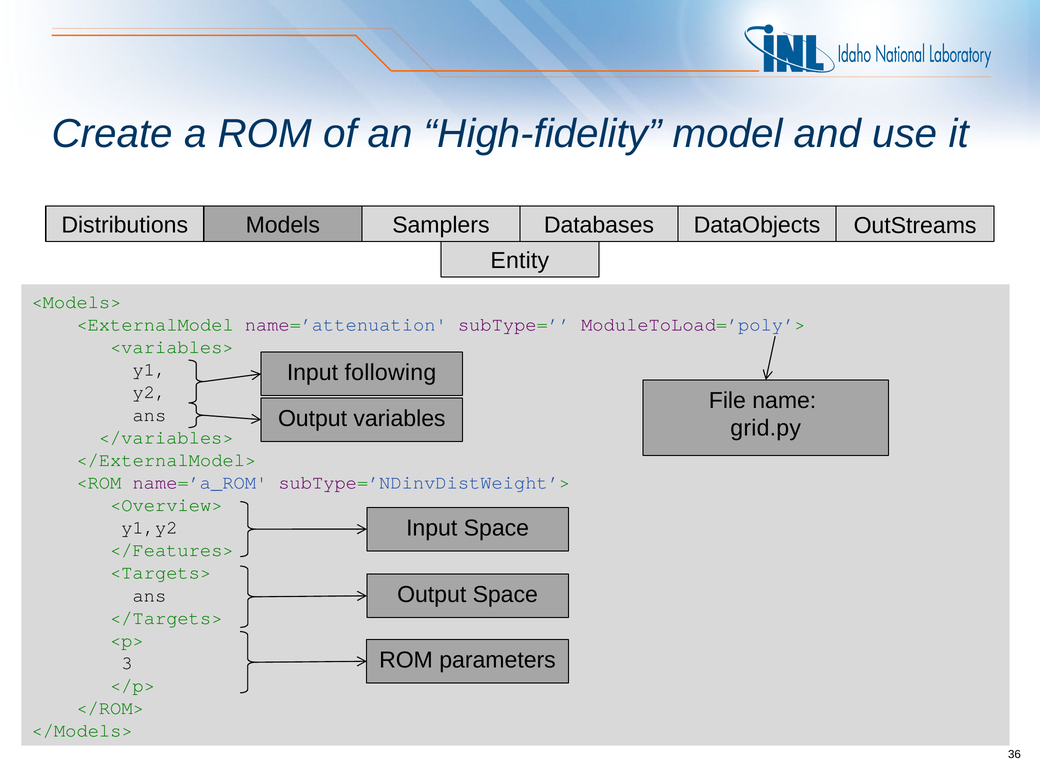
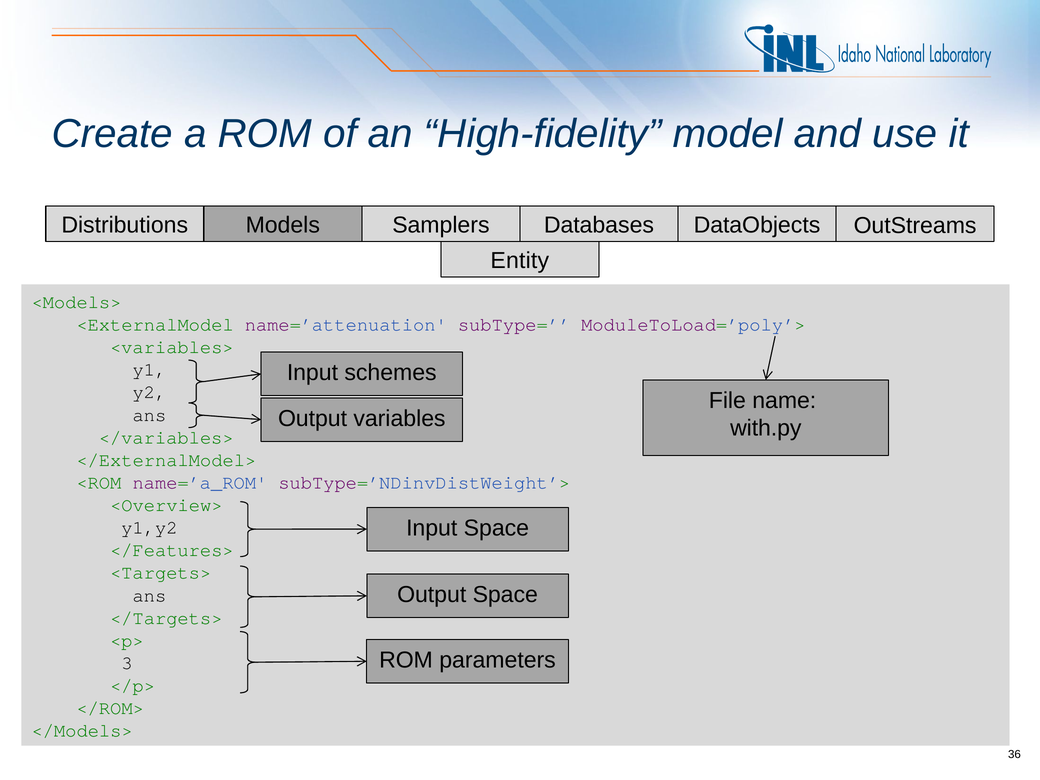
following: following -> schemes
grid.py: grid.py -> with.py
